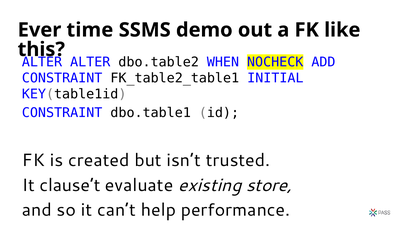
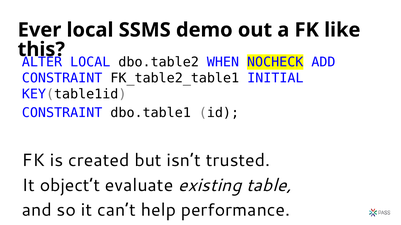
Ever time: time -> local
ALTER at (90, 62): ALTER -> LOCAL
clause’t: clause’t -> object’t
store: store -> table
